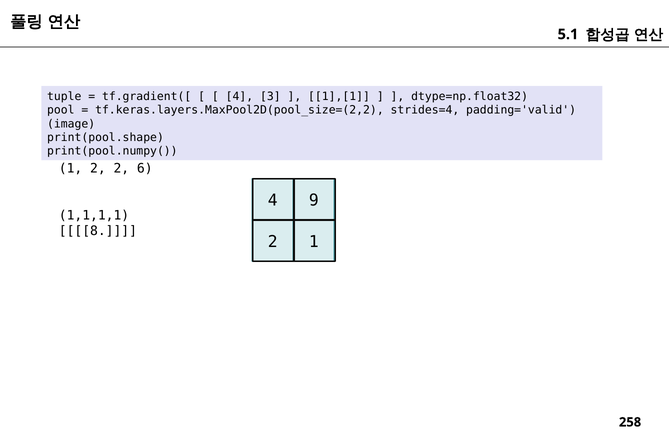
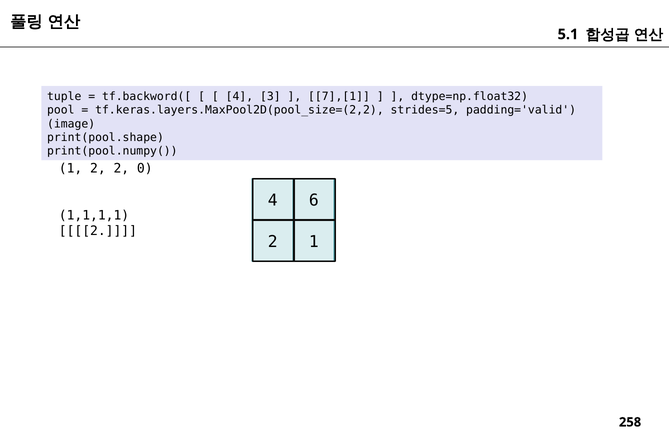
tf.gradient([: tf.gradient([ -> tf.backword([
1],[1: 1],[1 -> 7],[1
strides=4: strides=4 -> strides=5
6: 6 -> 0
9: 9 -> 6
8 at (98, 231): 8 -> 2
